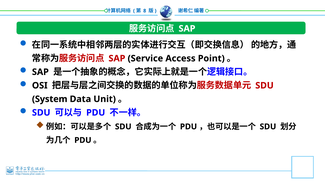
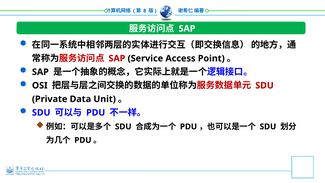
System: System -> Private
